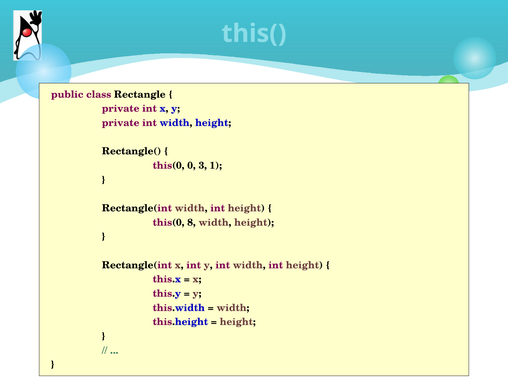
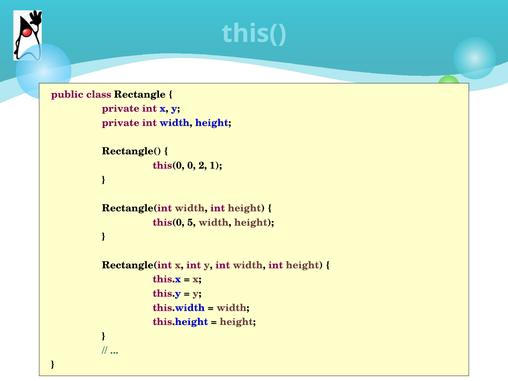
3: 3 -> 2
8: 8 -> 5
